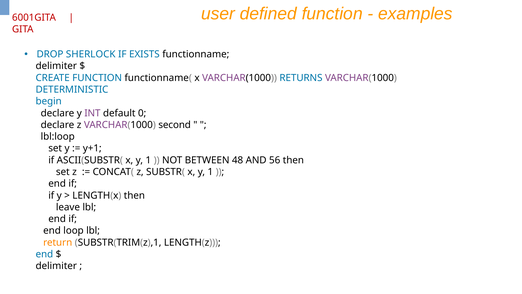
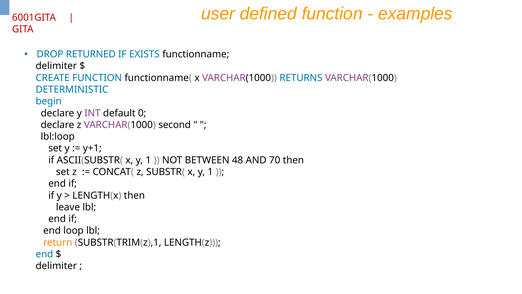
SHERLOCK: SHERLOCK -> RETURNED
56: 56 -> 70
